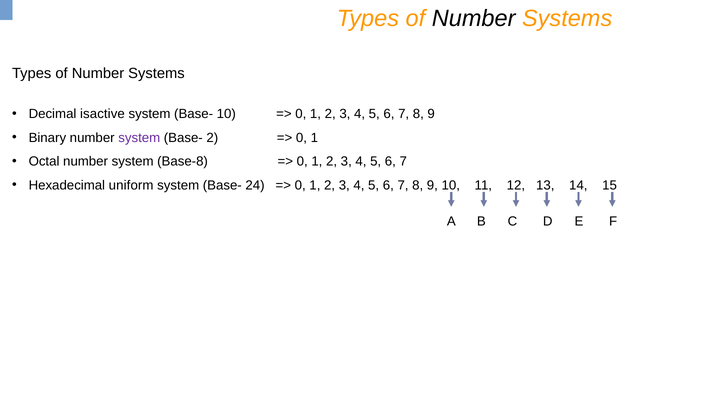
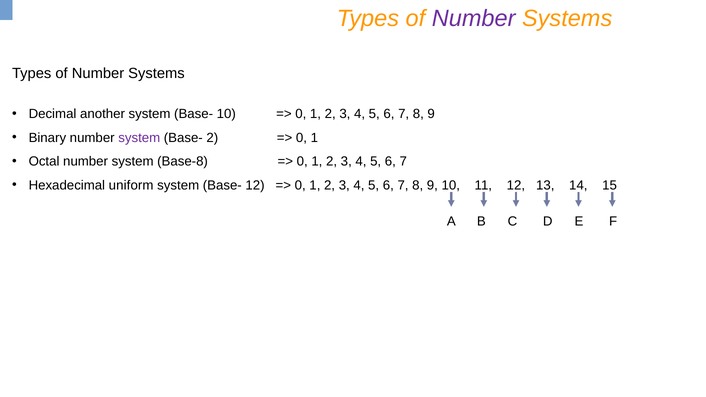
Number at (474, 18) colour: black -> purple
isactive: isactive -> another
Base- 24: 24 -> 12
